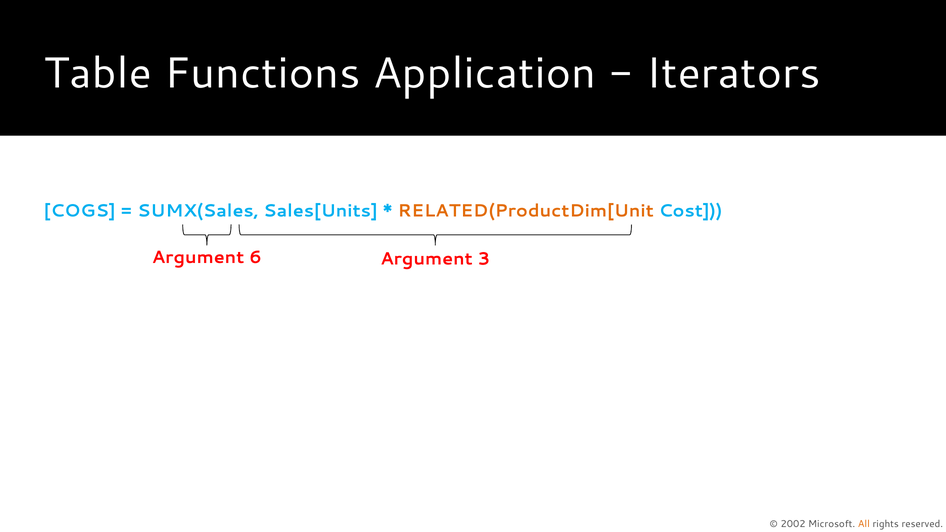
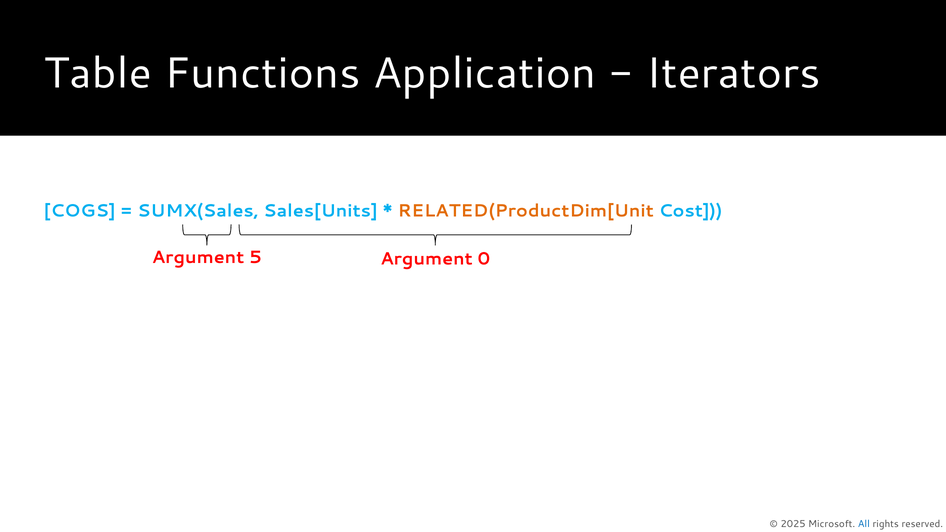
6: 6 -> 5
3: 3 -> 0
2002: 2002 -> 2025
All colour: orange -> blue
